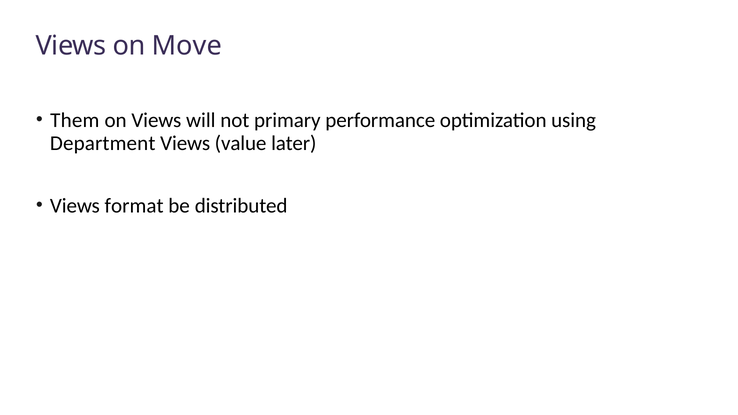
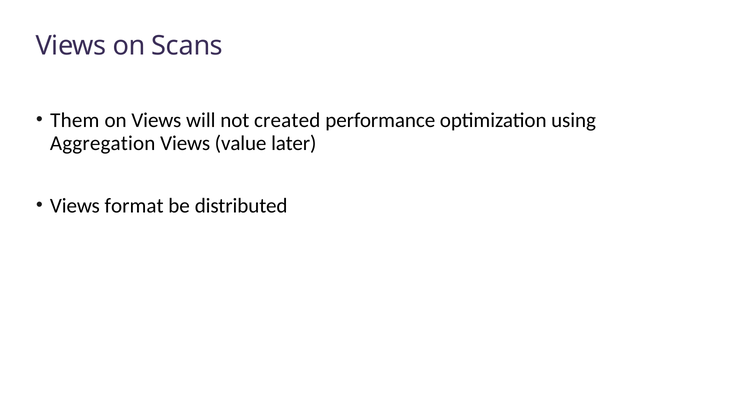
Move: Move -> Scans
primary: primary -> created
Department: Department -> Aggregation
